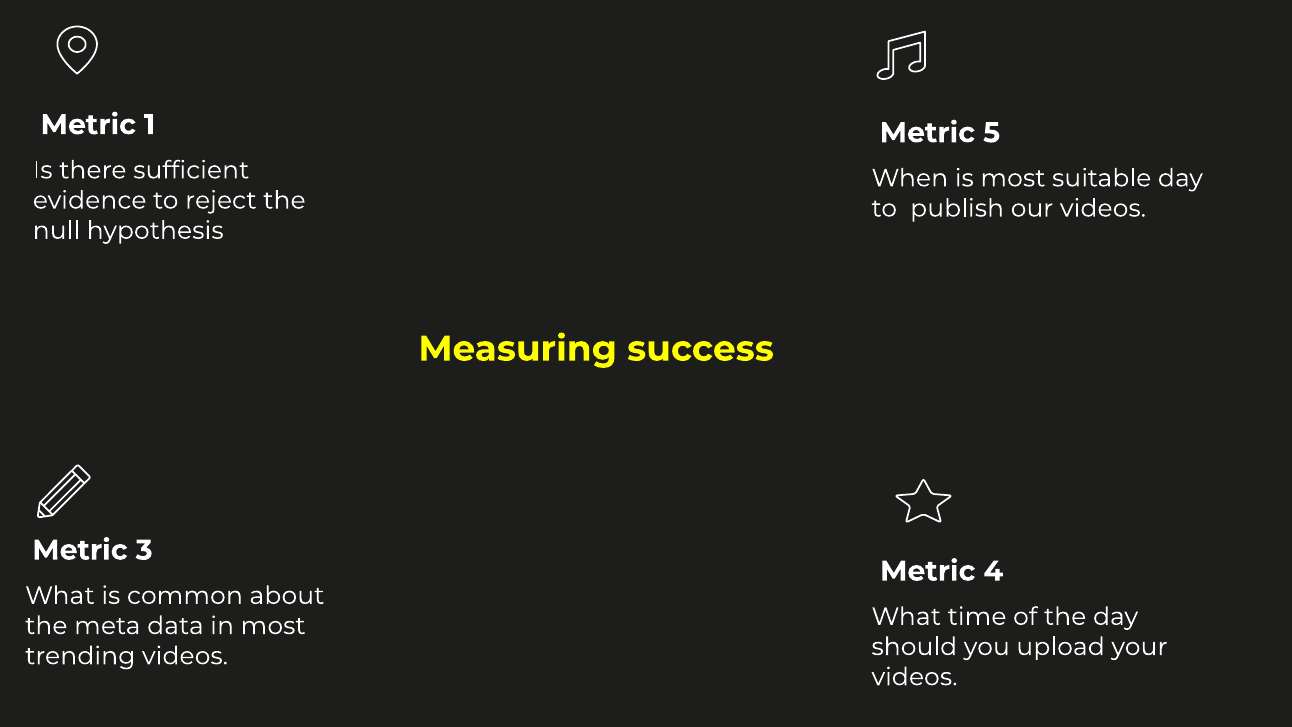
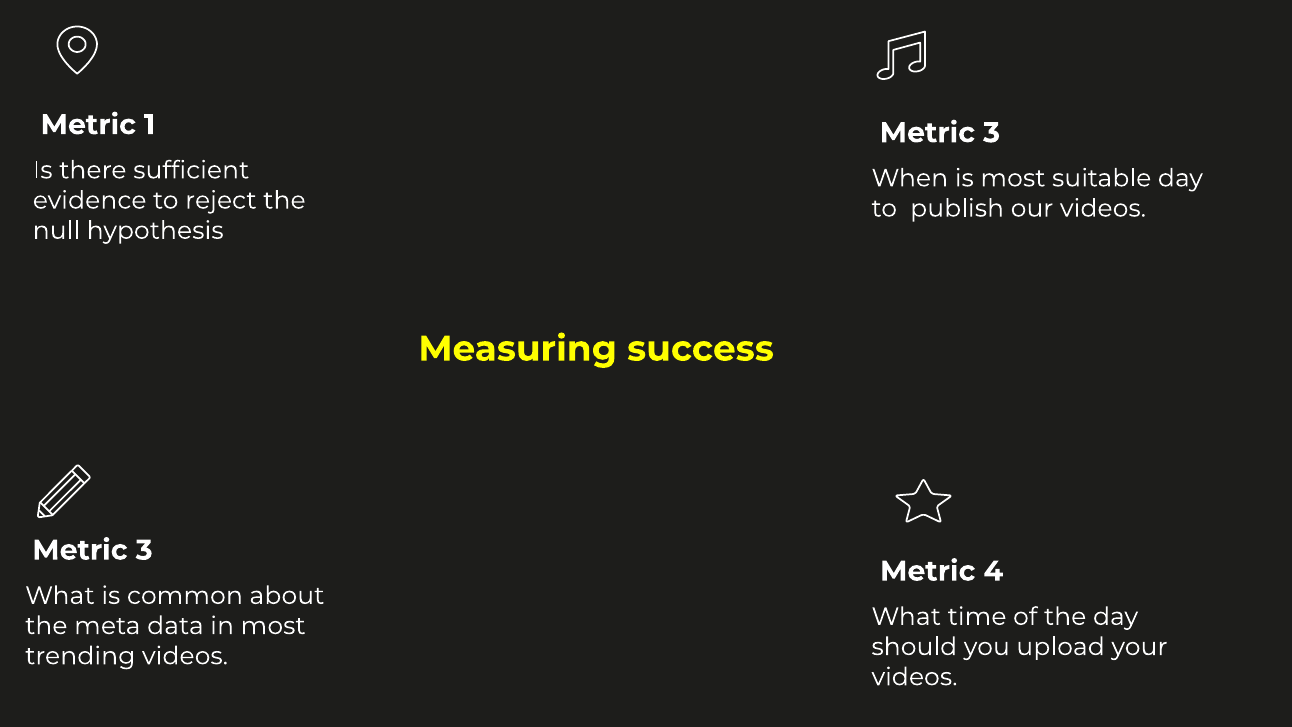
5 at (992, 133): 5 -> 3
